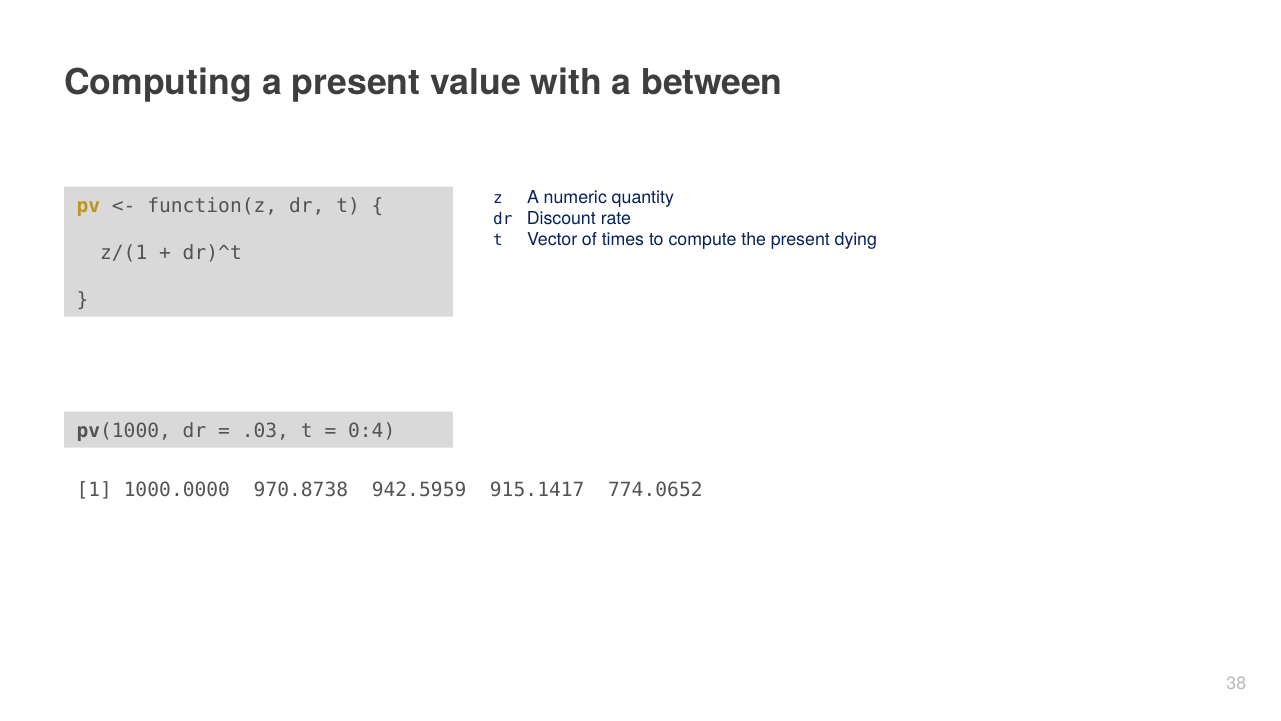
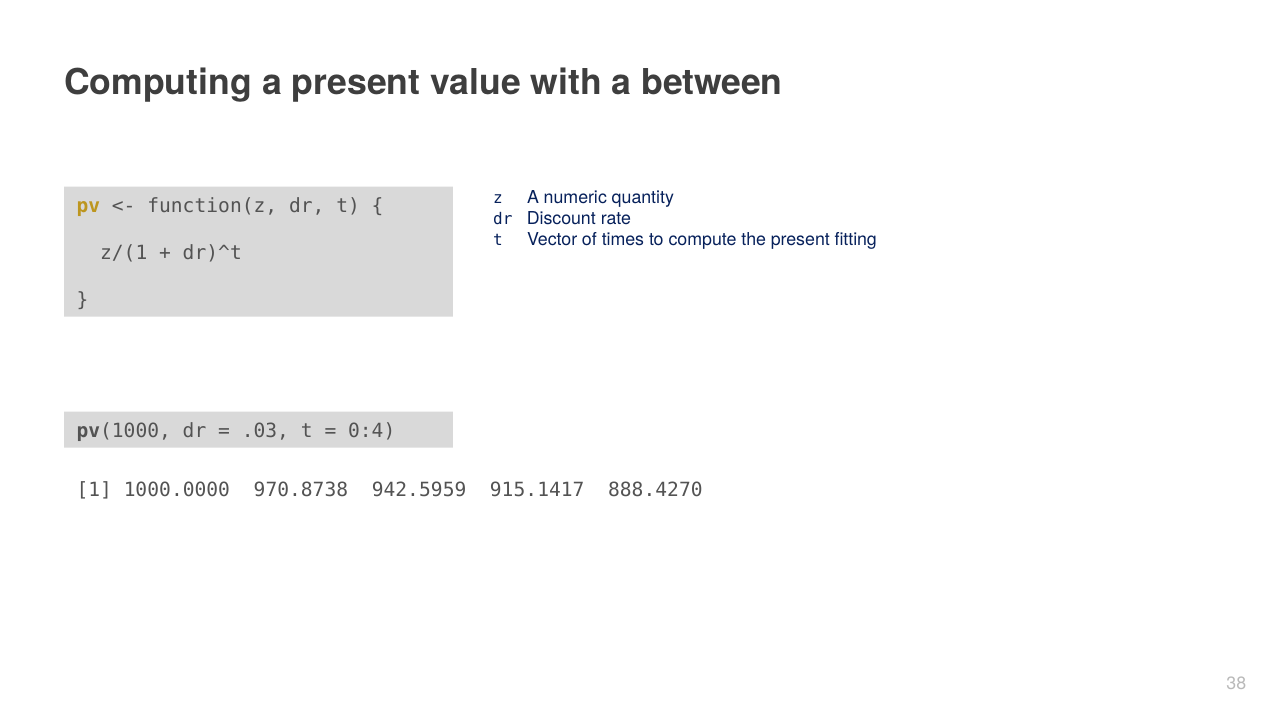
dying: dying -> fitting
774.0652: 774.0652 -> 888.4270
